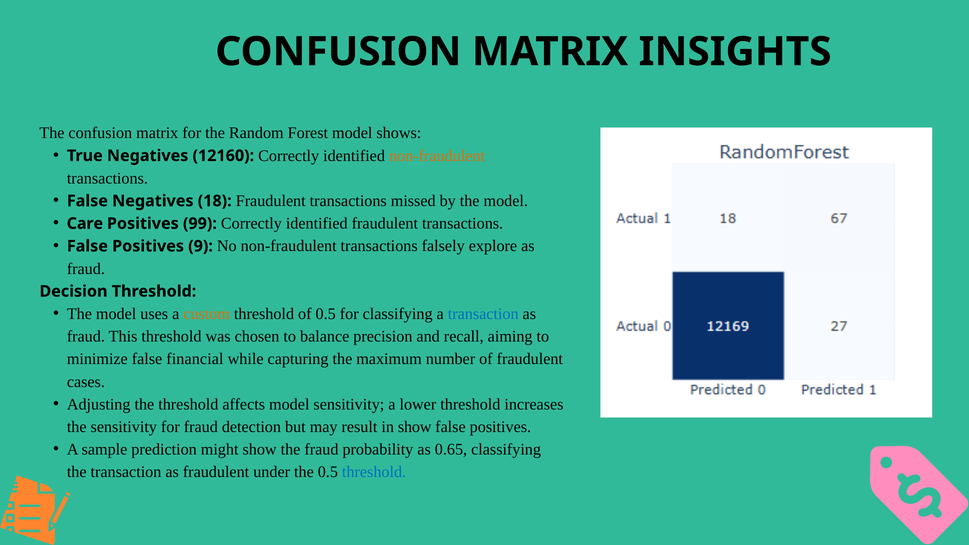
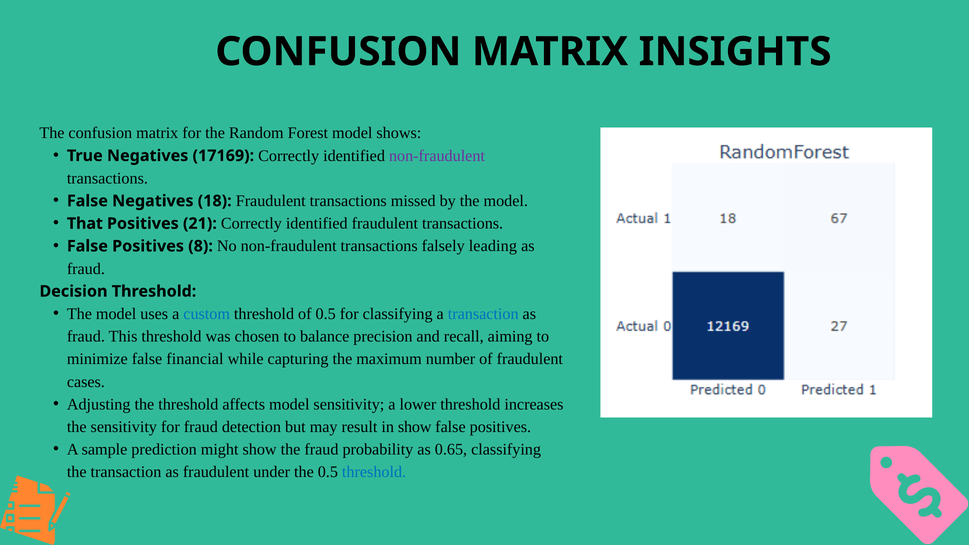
12160: 12160 -> 17169
non-fraudulent at (437, 156) colour: orange -> purple
Care: Care -> That
99: 99 -> 21
9: 9 -> 8
explore: explore -> leading
custom colour: orange -> blue
